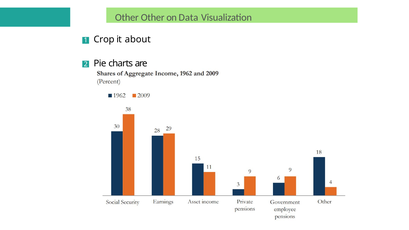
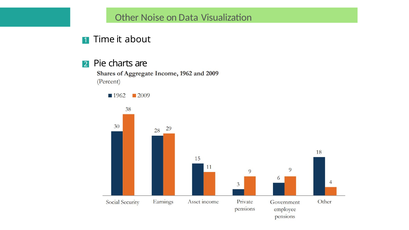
Other Other: Other -> Noise
Crop: Crop -> Time
